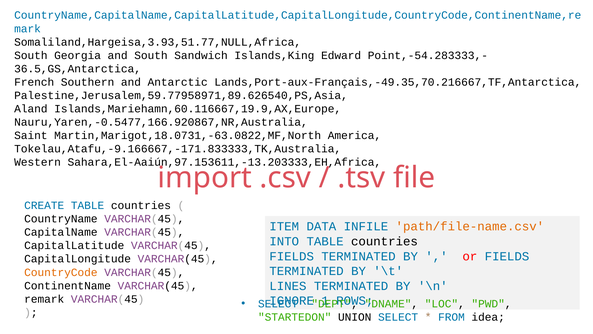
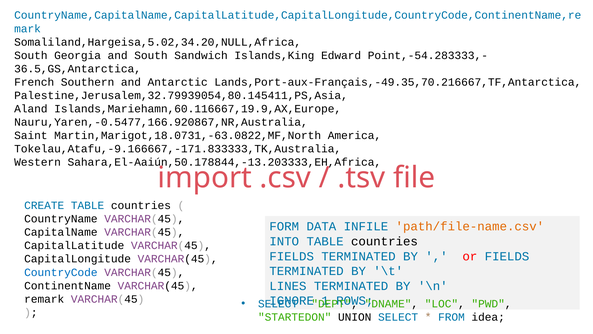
Somaliland,Hargeisa,3.93,51.77,NULL,Africa: Somaliland,Hargeisa,3.93,51.77,NULL,Africa -> Somaliland,Hargeisa,5.02,34.20,NULL,Africa
Palestine,Jerusalem,59.77958971,89.626540,PS,Asia: Palestine,Jerusalem,59.77958971,89.626540,PS,Asia -> Palestine,Jerusalem,32.79939054,80.145411,PS,Asia
Sahara,El-Aaiún,97.153611,-13.203333,EH,Africa: Sahara,El-Aaiún,97.153611,-13.203333,EH,Africa -> Sahara,El-Aaiún,50.178844,-13.203333,EH,Africa
ITEM: ITEM -> FORM
CountryCode colour: orange -> blue
